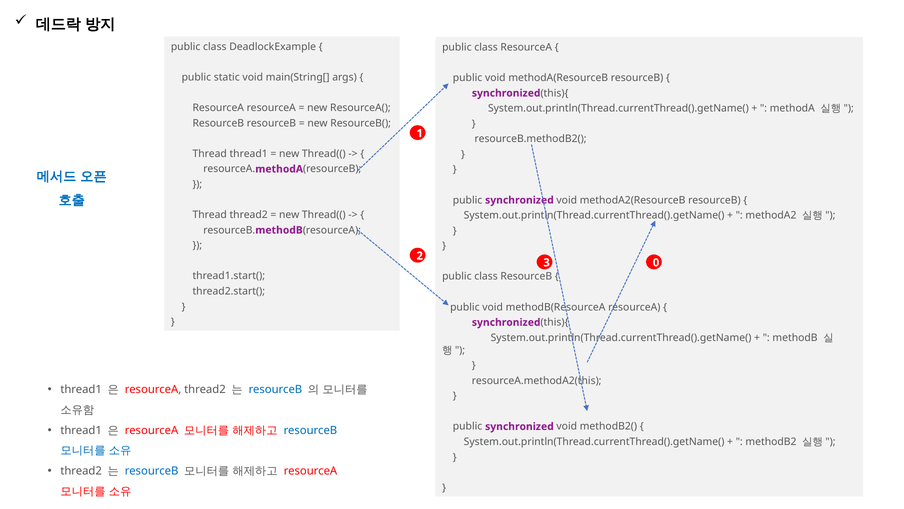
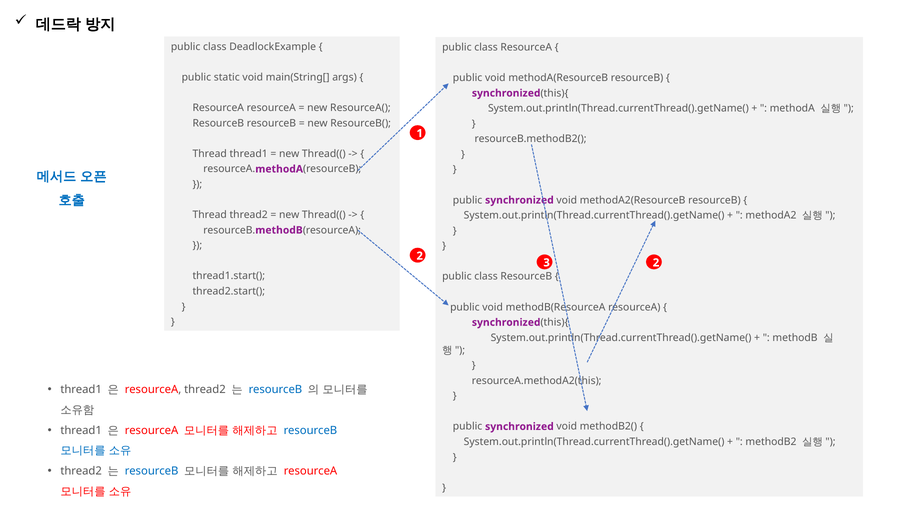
3 0: 0 -> 2
